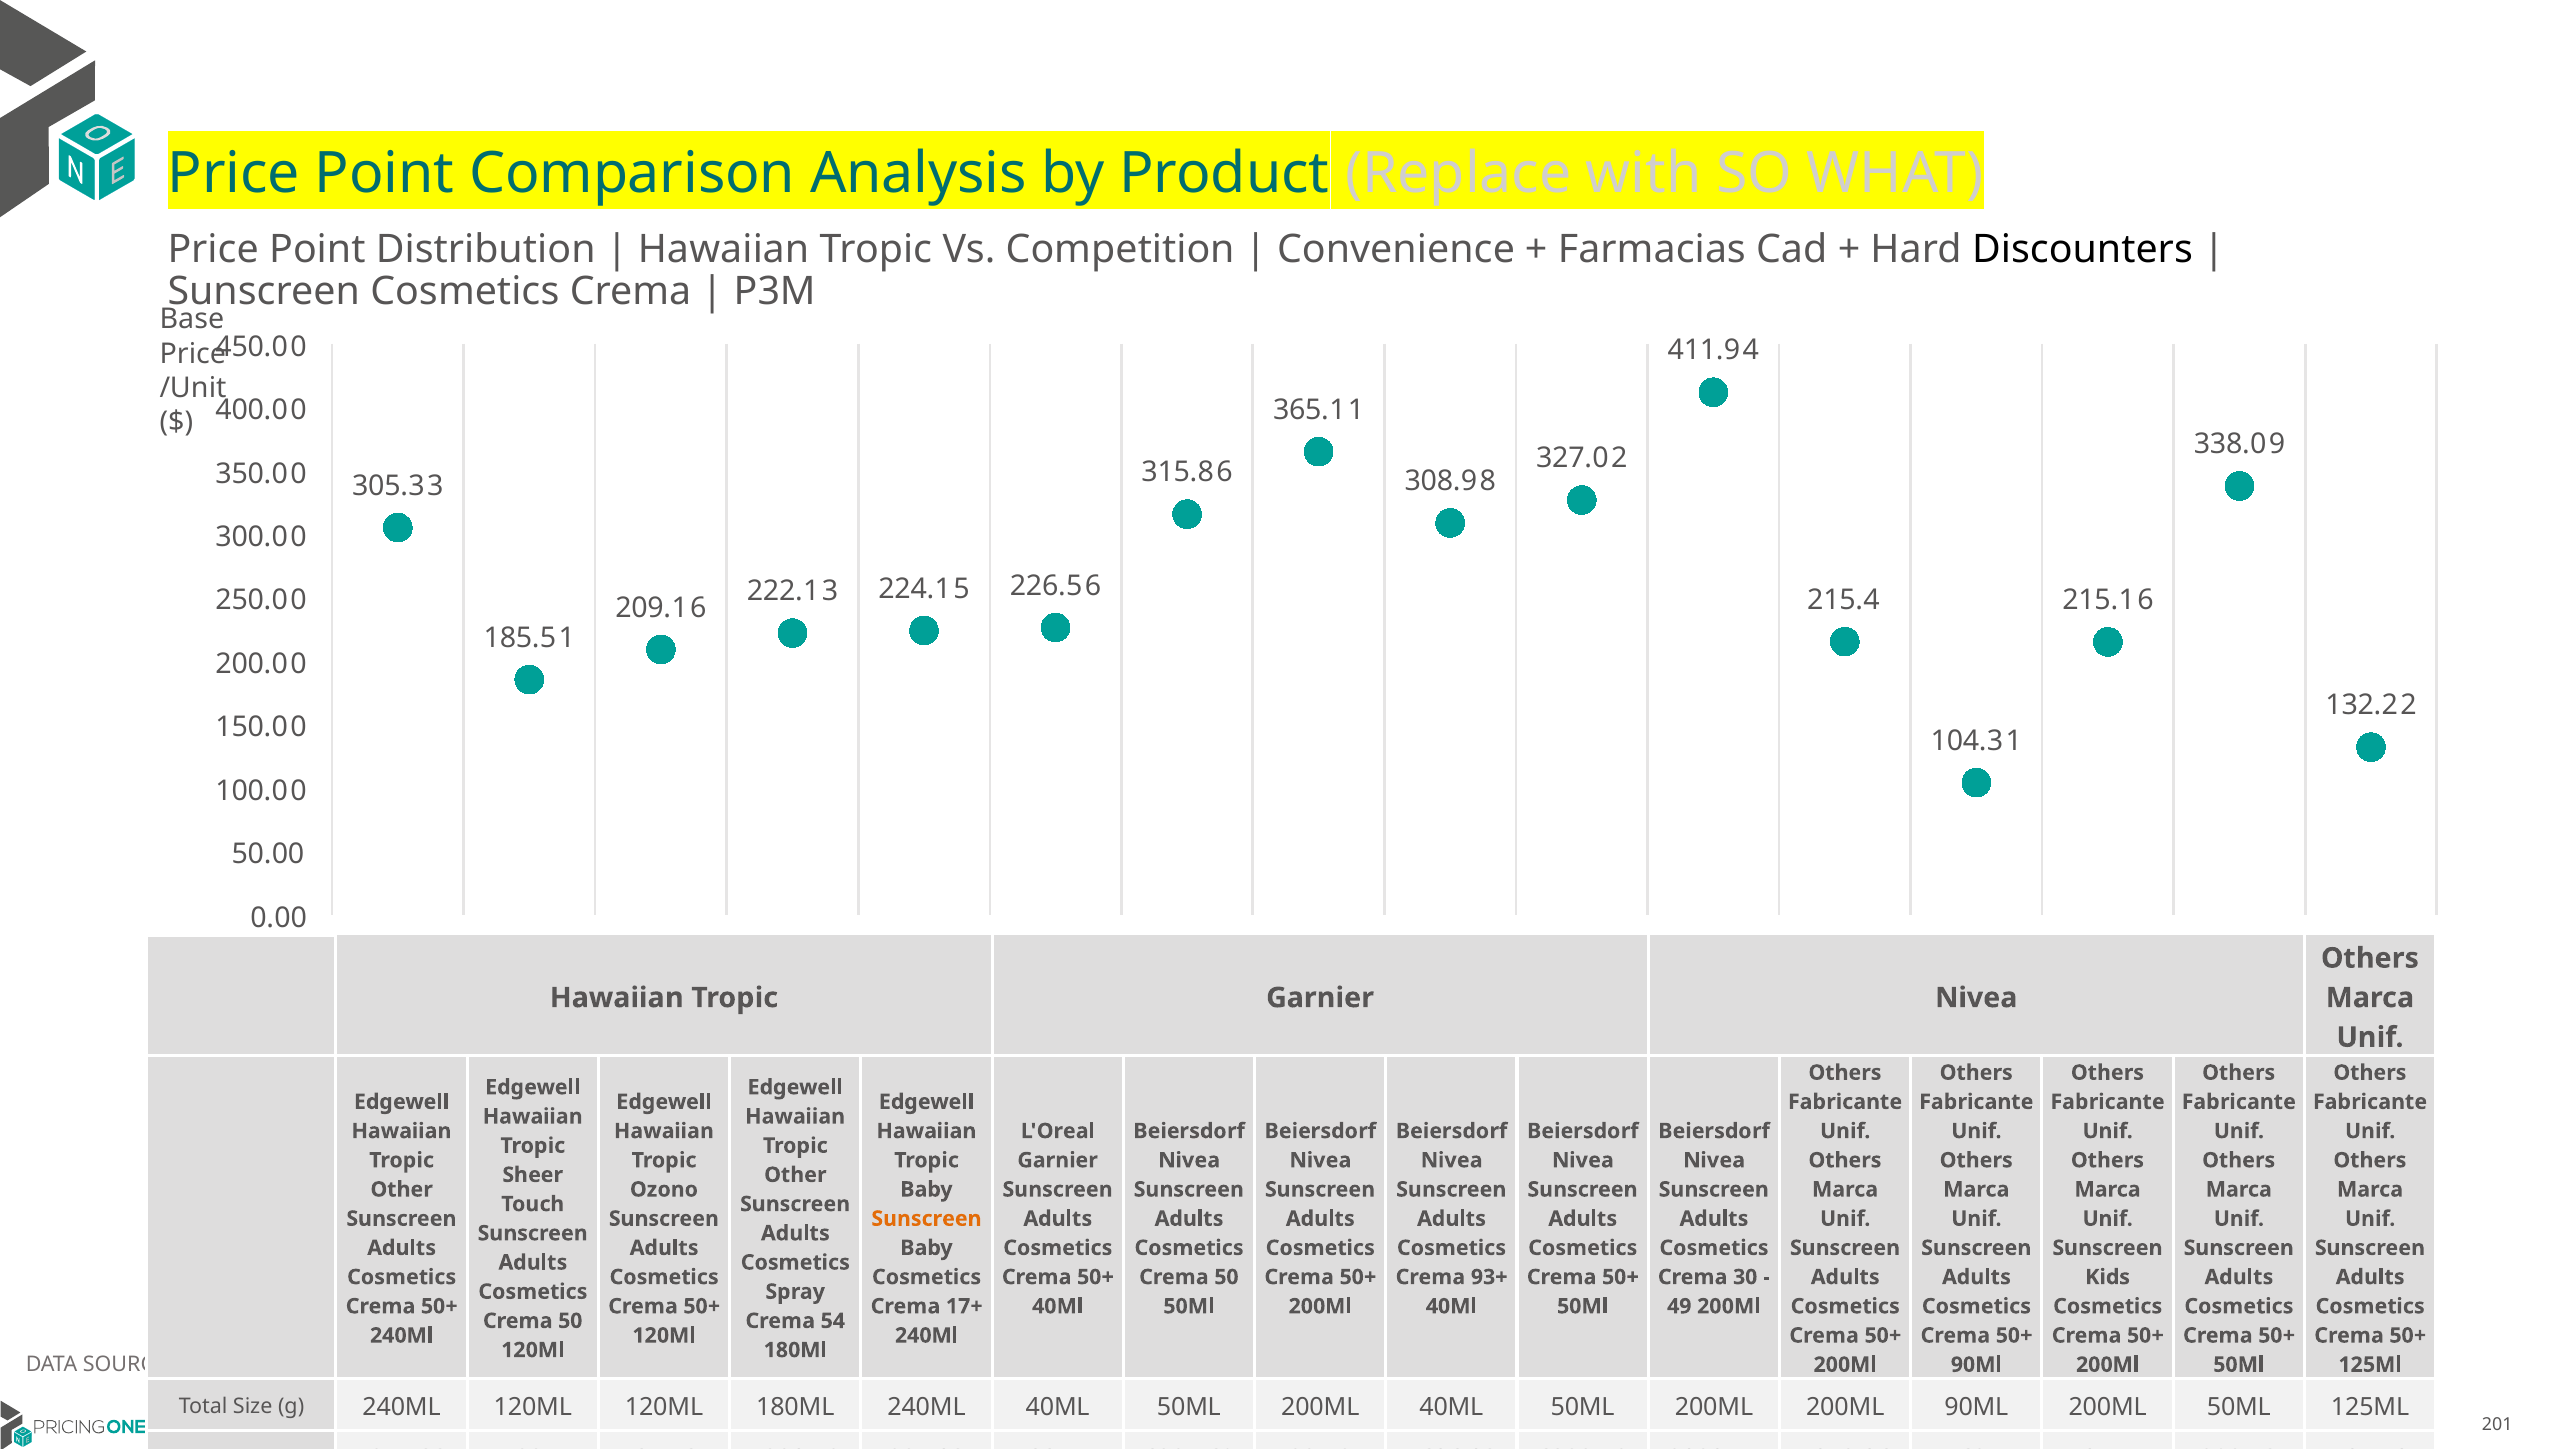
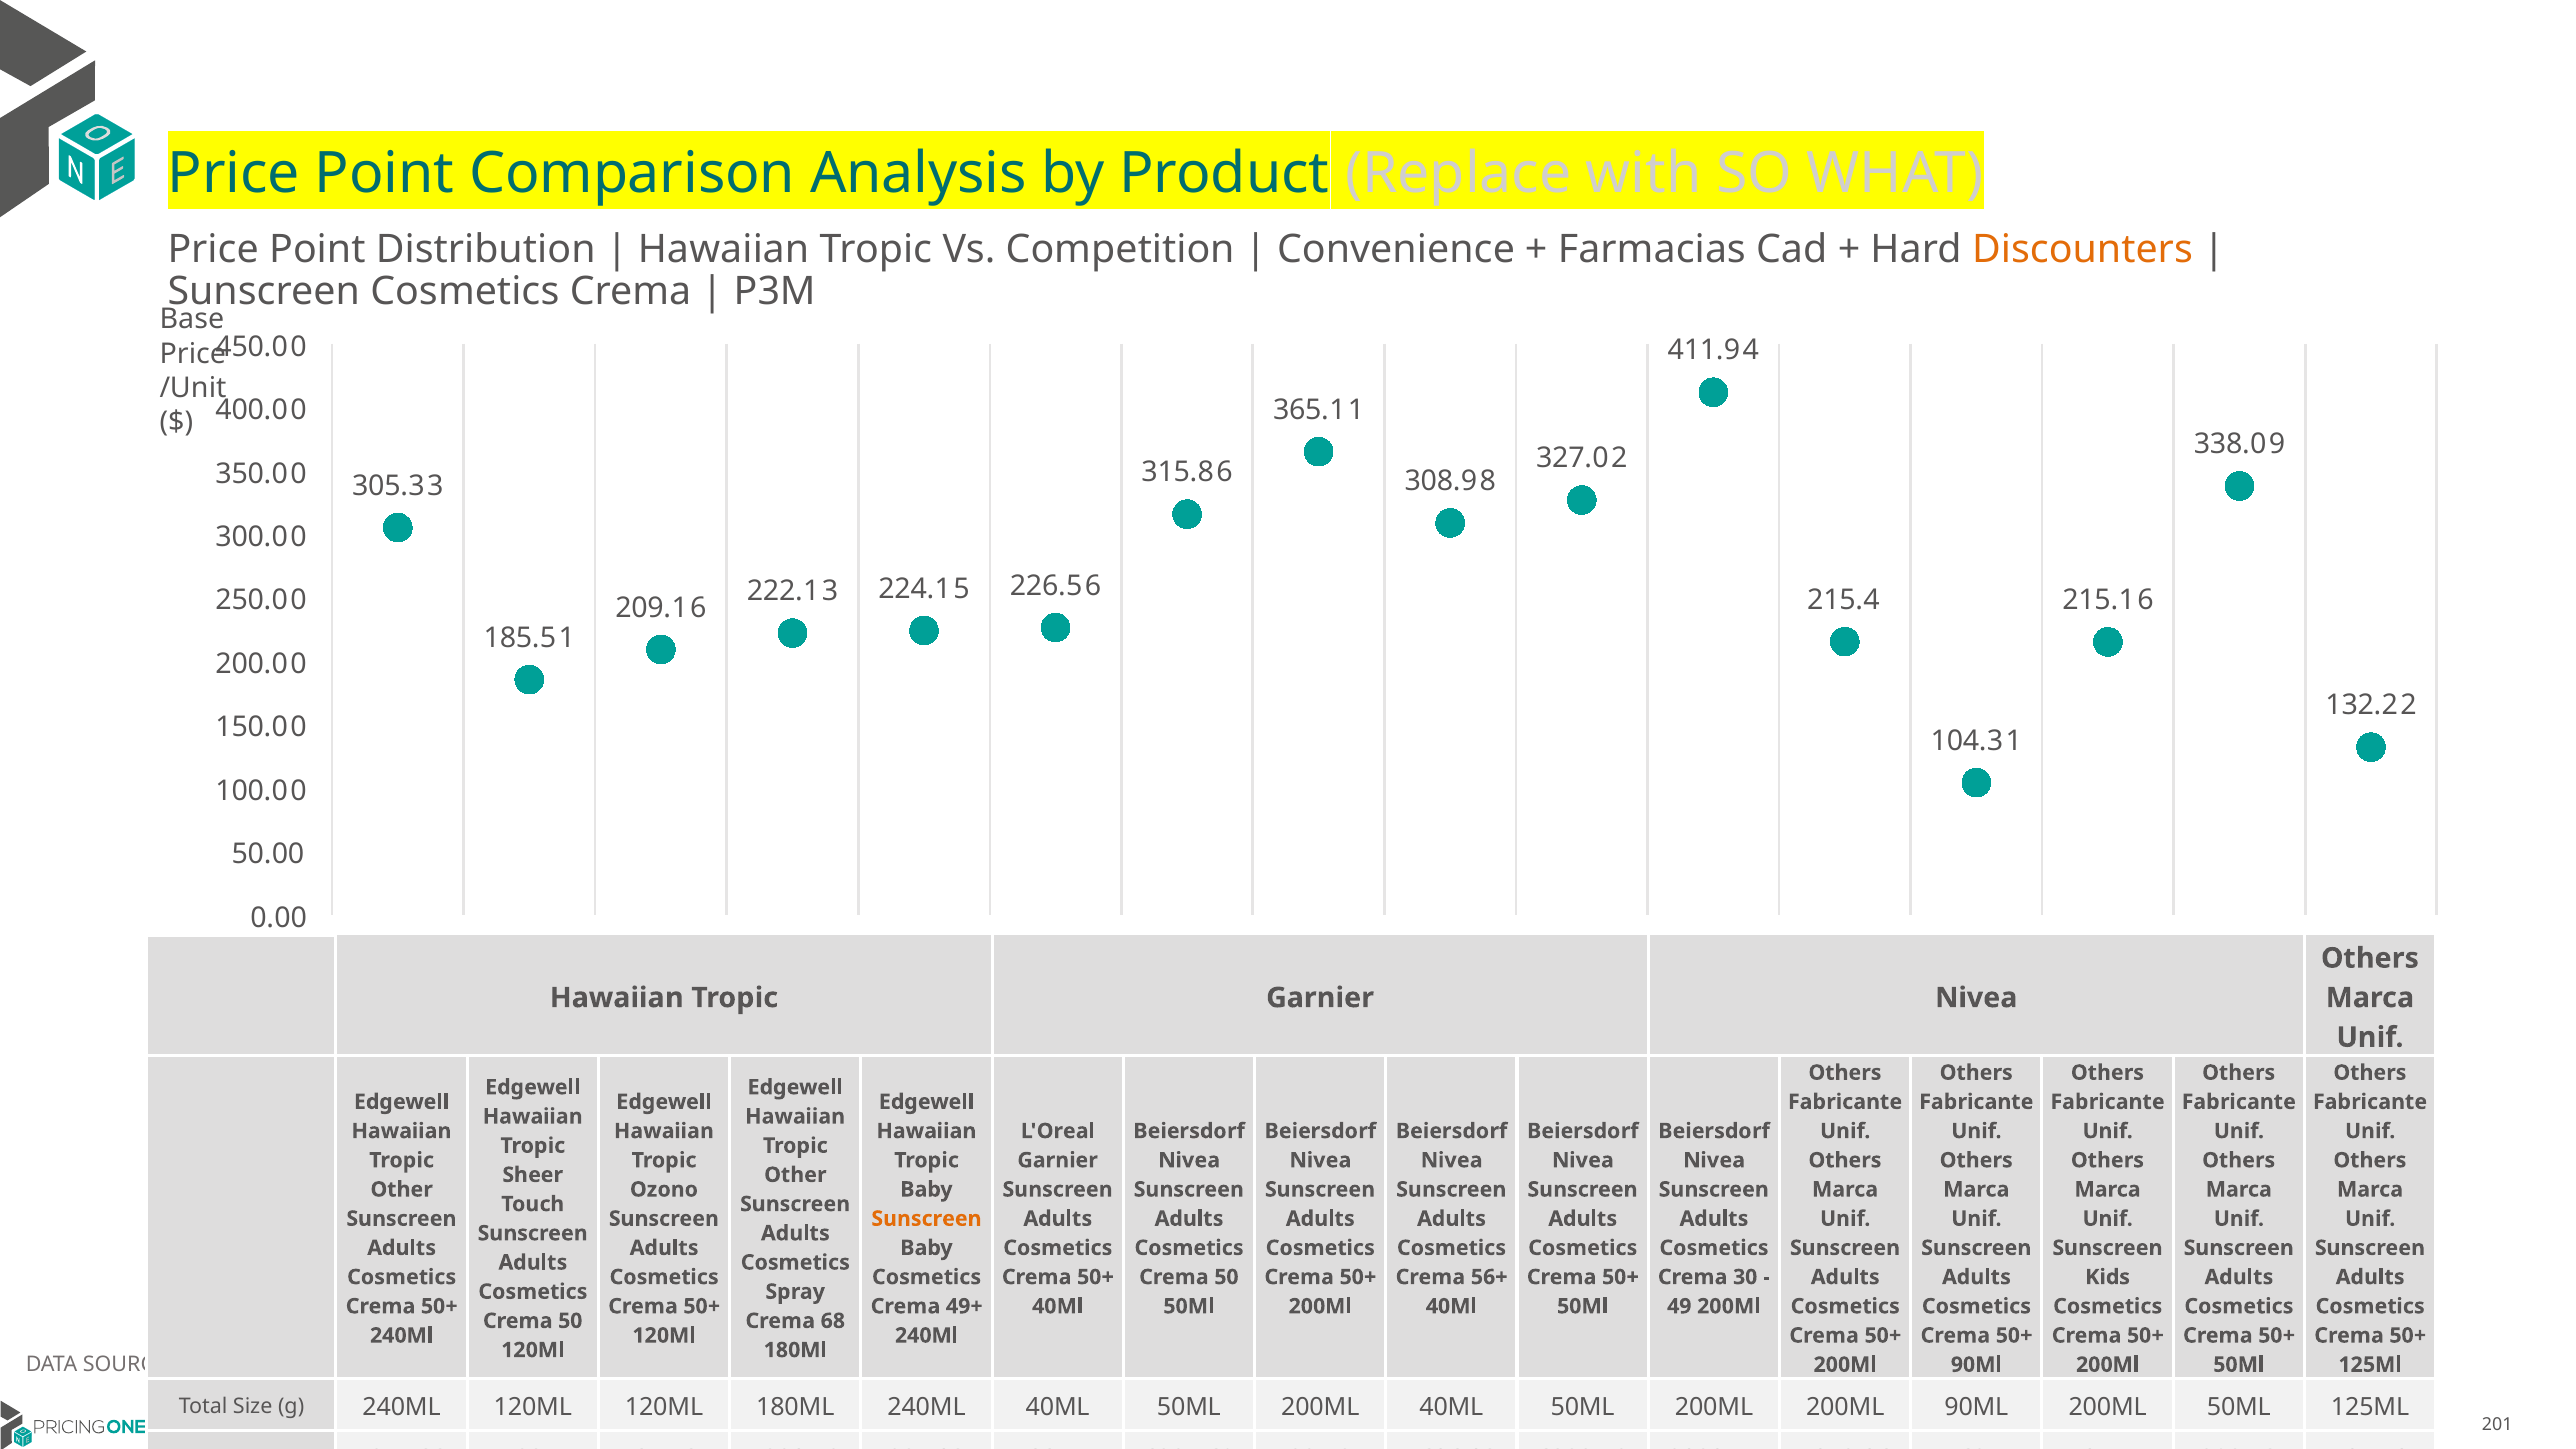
Discounters colour: black -> orange
93+: 93+ -> 56+
17+: 17+ -> 49+
54: 54 -> 68
